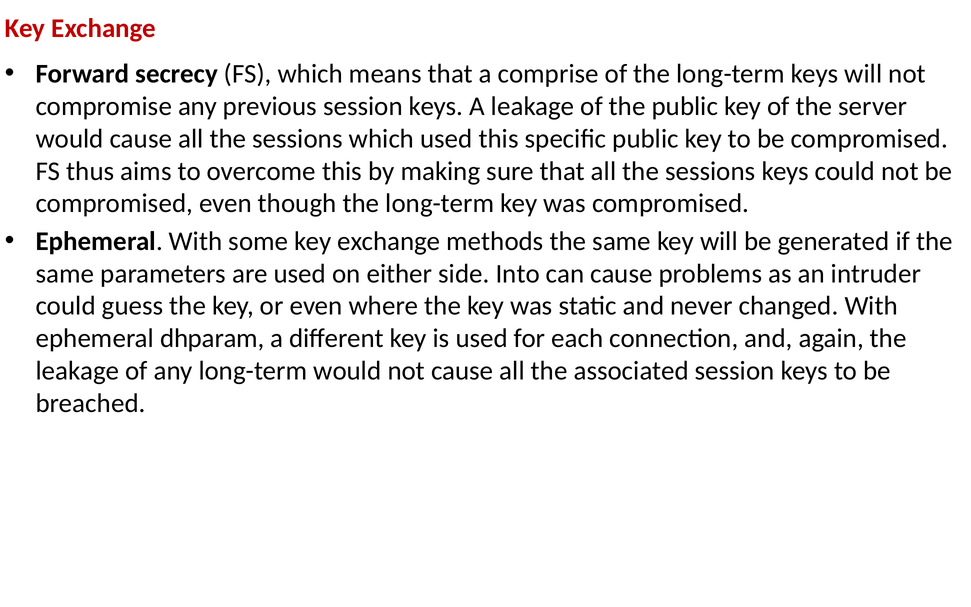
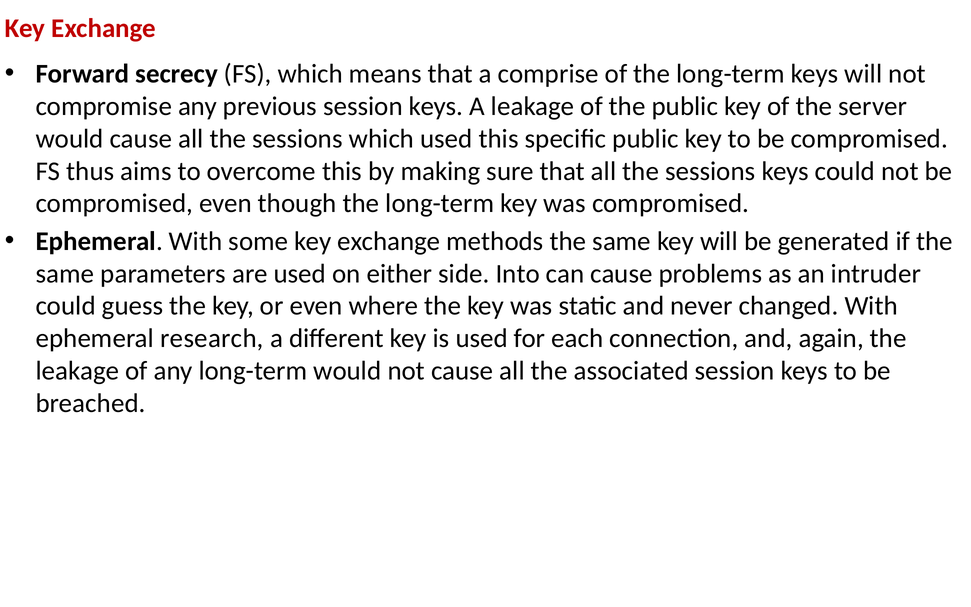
dhparam: dhparam -> research
